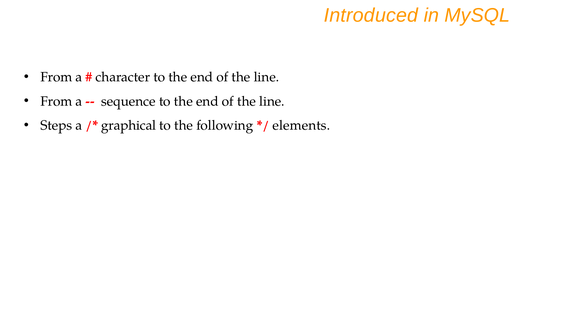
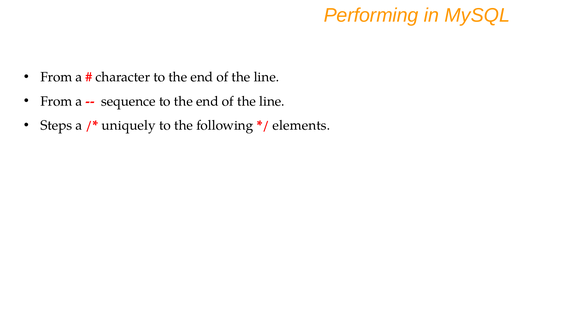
Introduced: Introduced -> Performing
graphical: graphical -> uniquely
